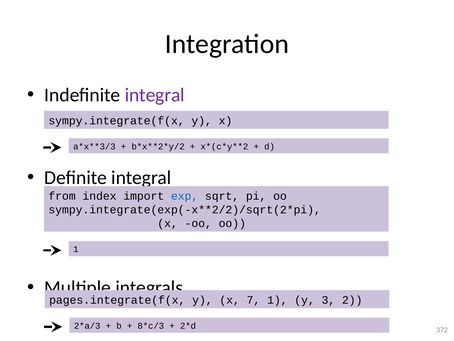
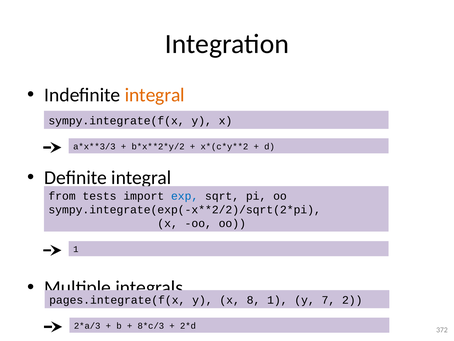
integral at (155, 95) colour: purple -> orange
index: index -> tests
7: 7 -> 8
3: 3 -> 7
